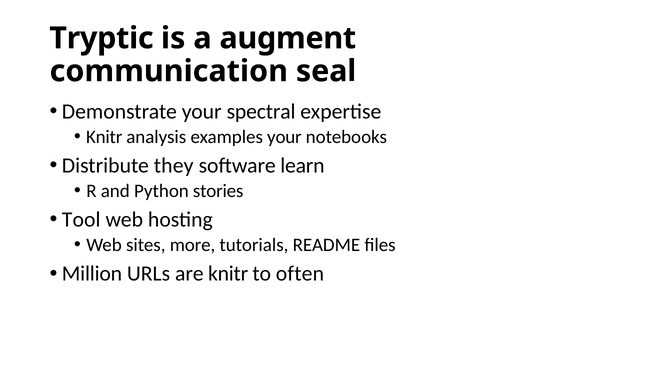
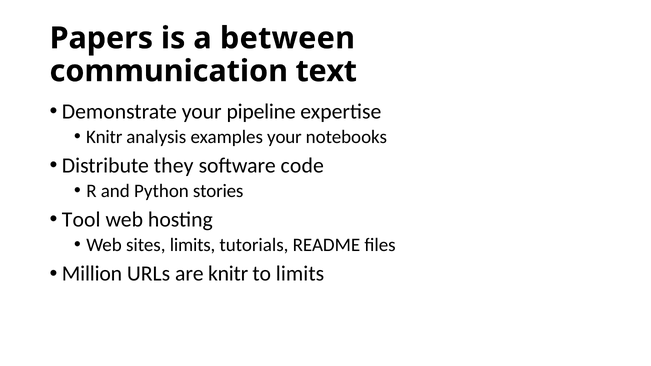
Tryptic: Tryptic -> Papers
augment: augment -> between
seal: seal -> text
spectral: spectral -> pipeline
learn: learn -> code
sites more: more -> limits
to often: often -> limits
